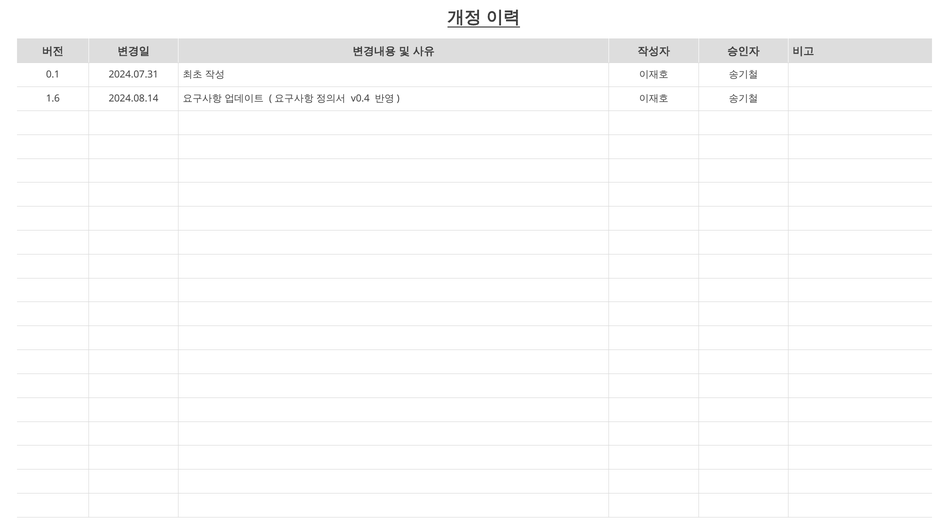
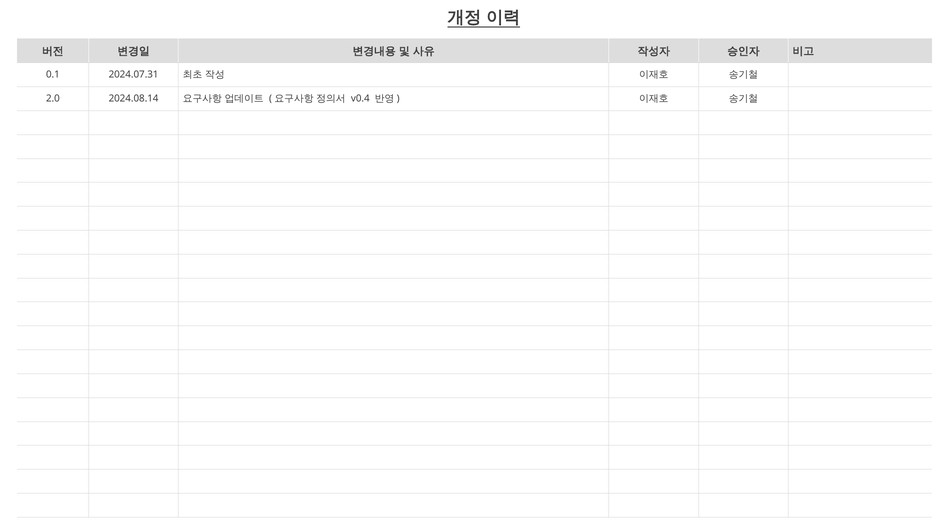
1.6: 1.6 -> 2.0
